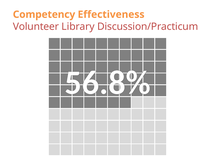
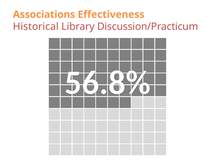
Competency: Competency -> Associations
Volunteer: Volunteer -> Historical
